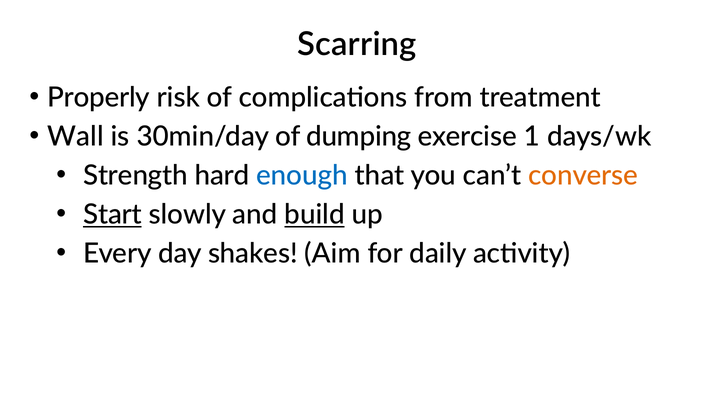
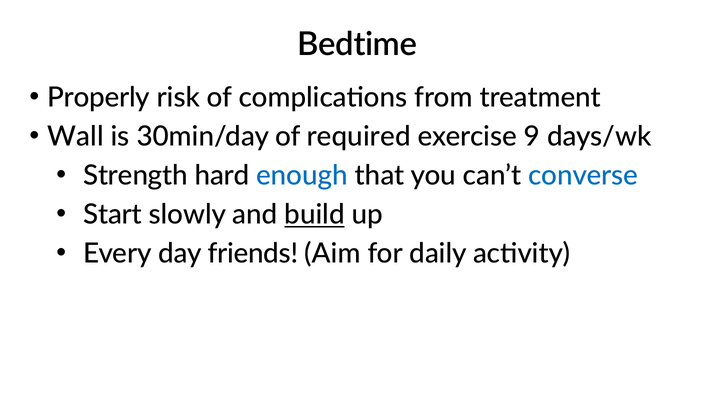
Scarring: Scarring -> Bedtime
dumping: dumping -> required
1: 1 -> 9
converse colour: orange -> blue
Start underline: present -> none
shakes: shakes -> friends
